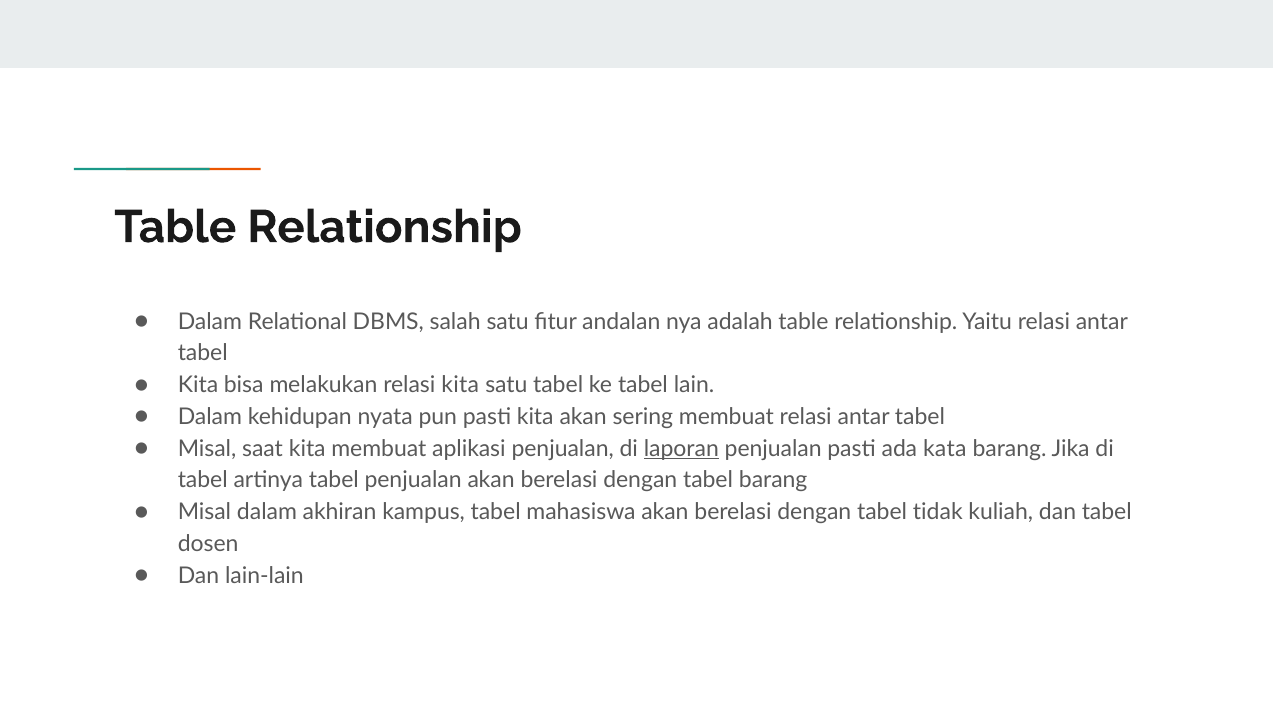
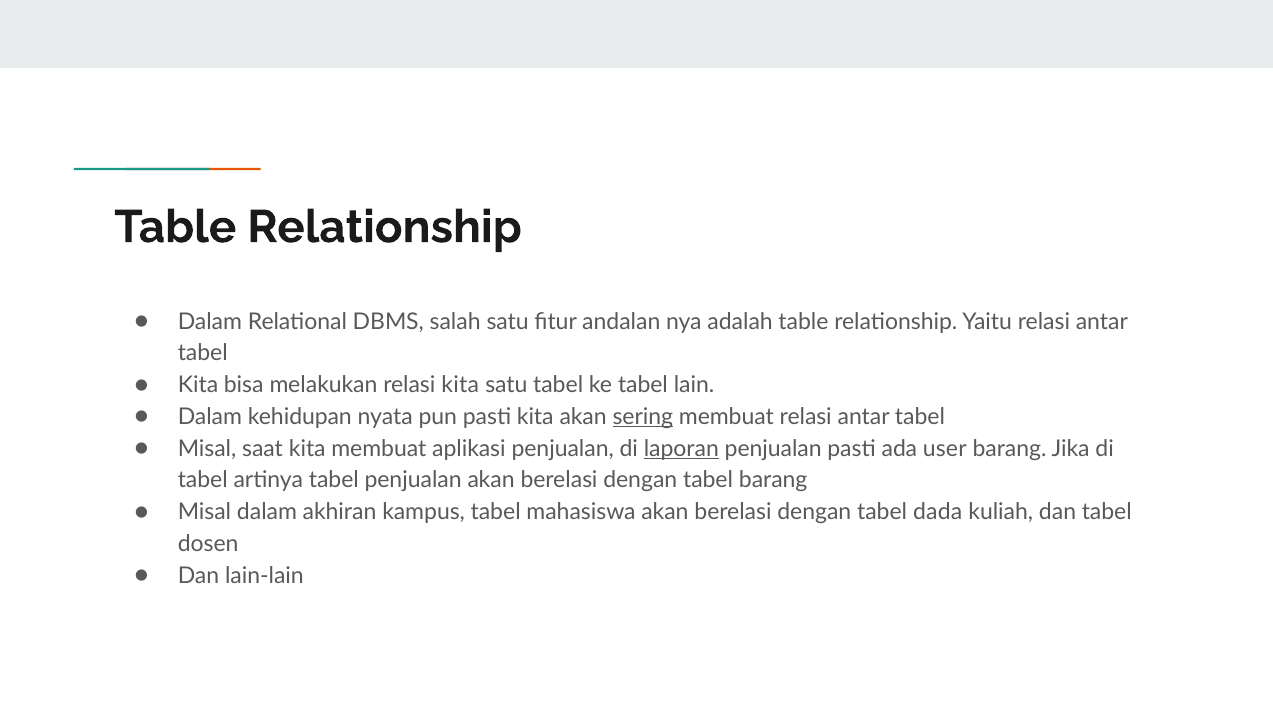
sering underline: none -> present
kata: kata -> user
tidak: tidak -> dada
